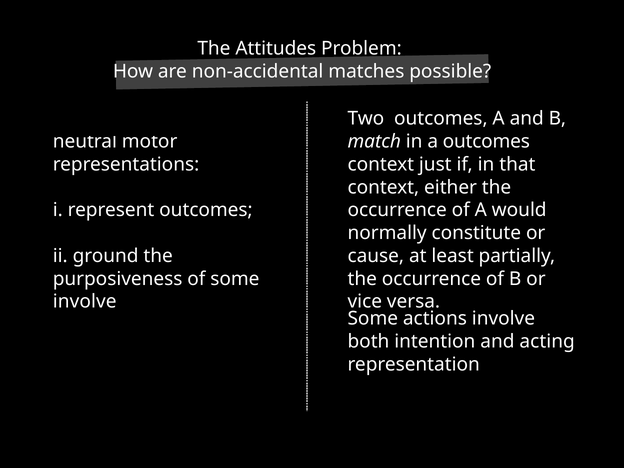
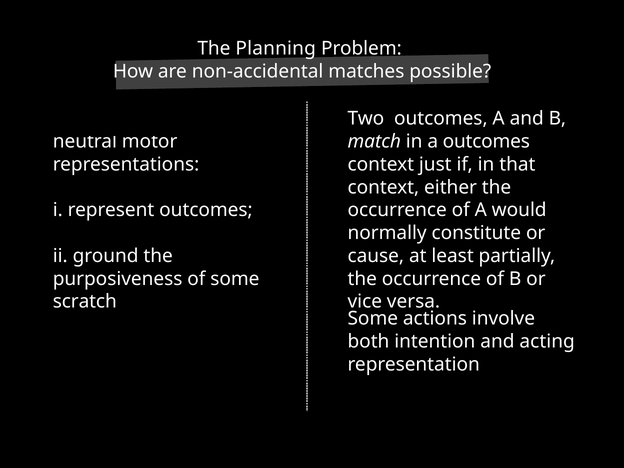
Attitudes: Attitudes -> Planning
involve at (85, 302): involve -> scratch
